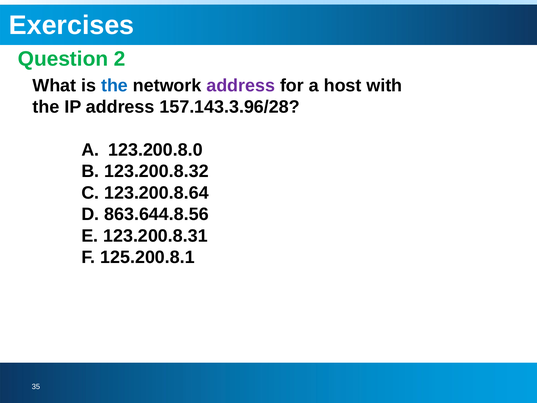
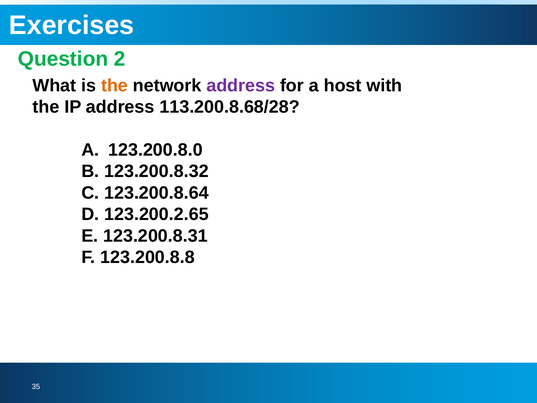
the at (115, 85) colour: blue -> orange
157.143.3.96/28: 157.143.3.96/28 -> 113.200.8.68/28
863.644.8.56: 863.644.8.56 -> 123.200.2.65
125.200.8.1: 125.200.8.1 -> 123.200.8.8
